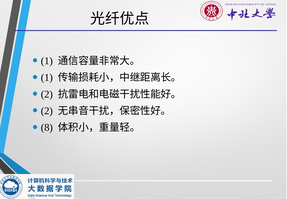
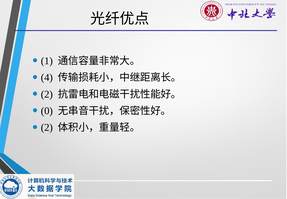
1 at (47, 77): 1 -> 4
2 at (47, 111): 2 -> 0
8 at (47, 127): 8 -> 2
